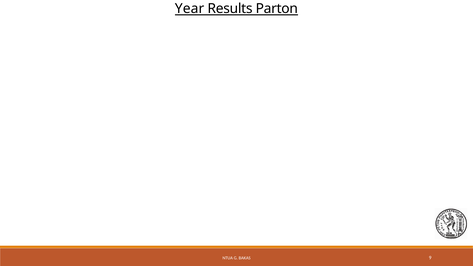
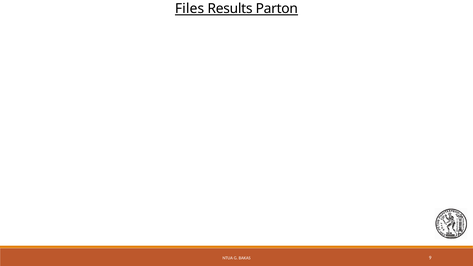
Year: Year -> Files
